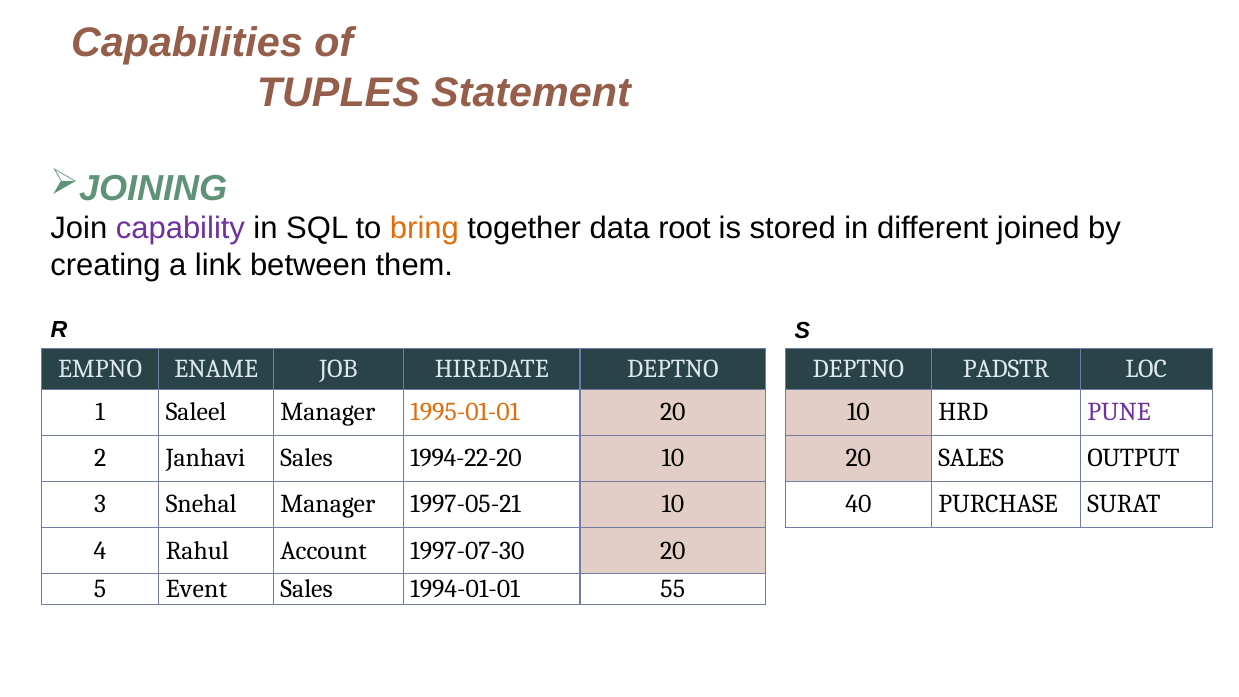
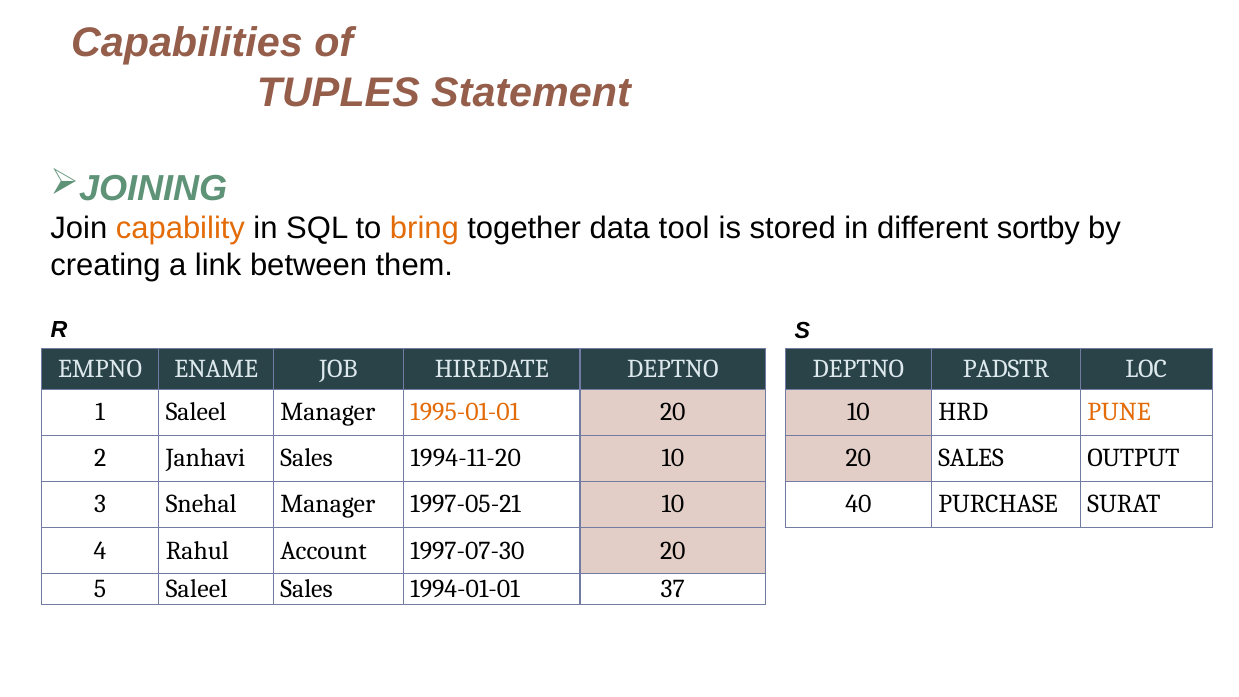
capability colour: purple -> orange
root: root -> tool
joined: joined -> sortby
PUNE colour: purple -> orange
1994-22-20: 1994-22-20 -> 1994-11-20
5 Event: Event -> Saleel
55: 55 -> 37
